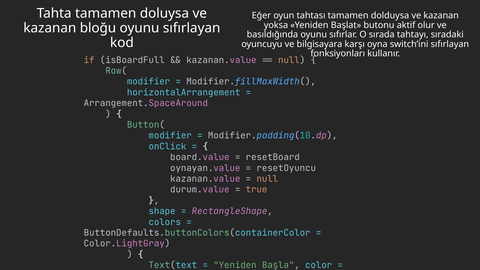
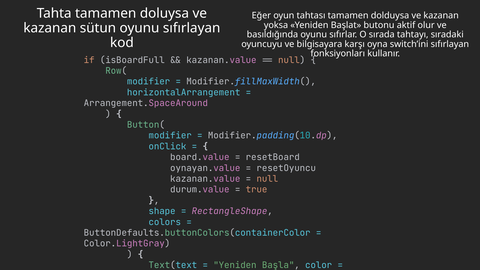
bloğu: bloğu -> sütun
